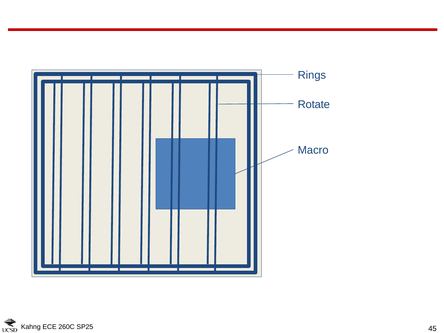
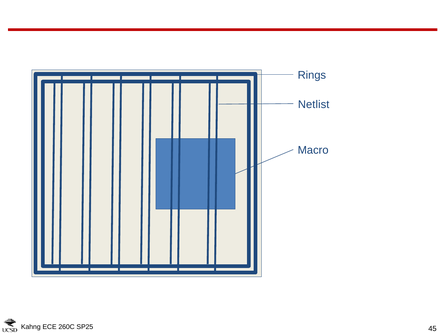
Rotate: Rotate -> Netlist
